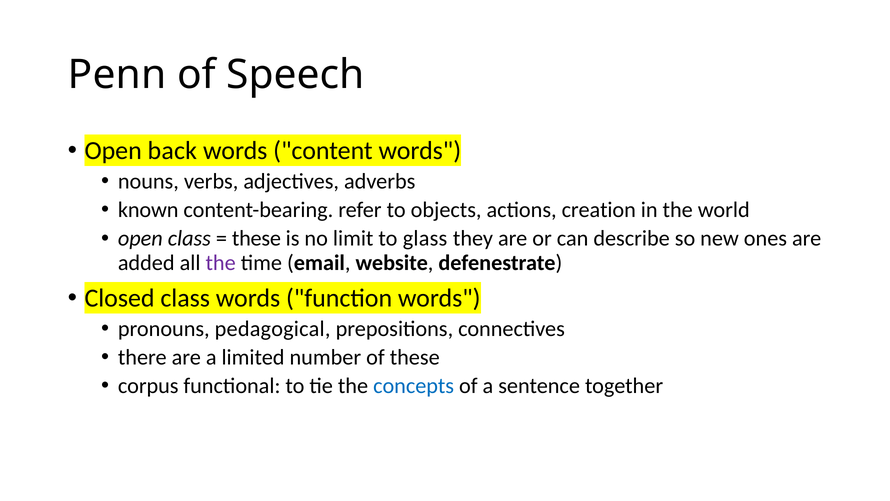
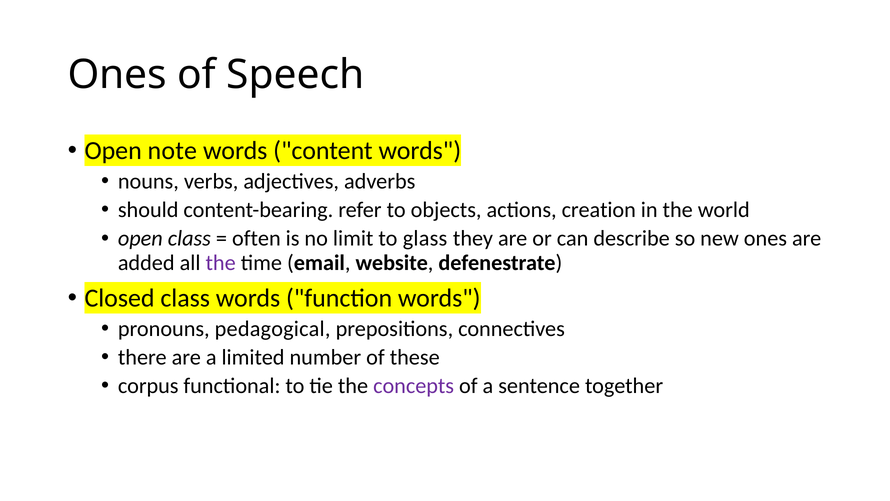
Penn at (117, 75): Penn -> Ones
back: back -> note
known: known -> should
these at (256, 238): these -> often
concepts colour: blue -> purple
